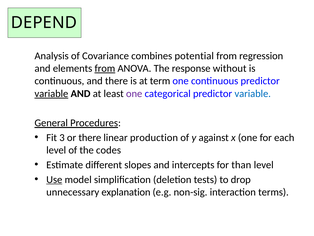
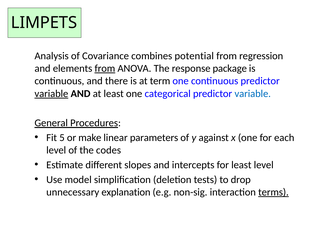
DEPEND: DEPEND -> LIMPETS
without: without -> package
one at (134, 93) colour: purple -> black
3: 3 -> 5
or there: there -> make
production: production -> parameters
for than: than -> least
Use underline: present -> none
terms underline: none -> present
